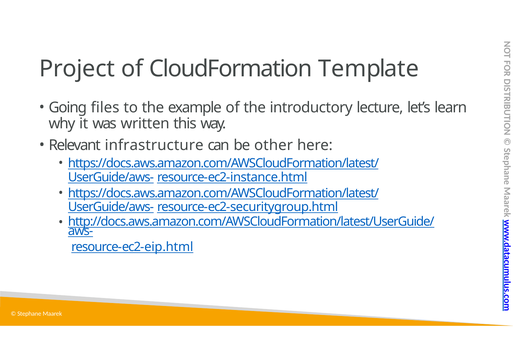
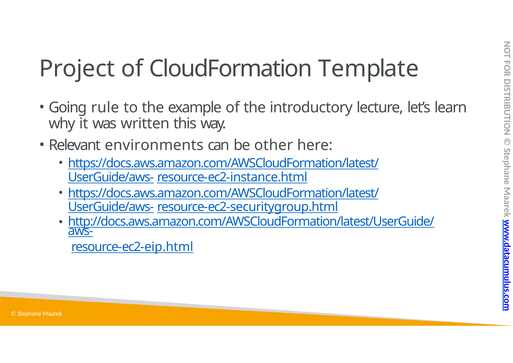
files: files -> rule
infrastructure: infrastructure -> environments
